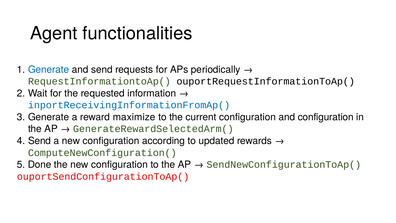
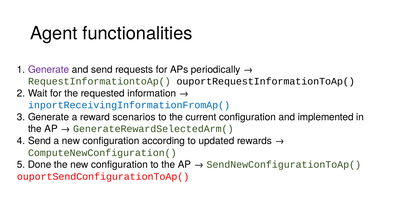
Generate at (49, 69) colour: blue -> purple
maximize: maximize -> scenarios
and configuration: configuration -> implemented
